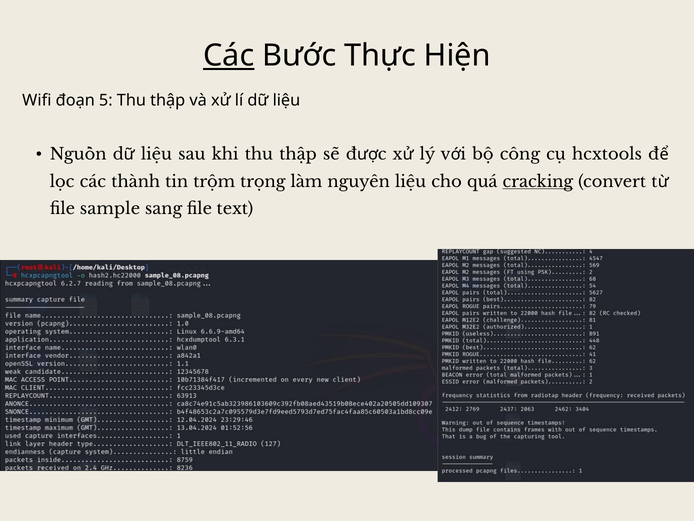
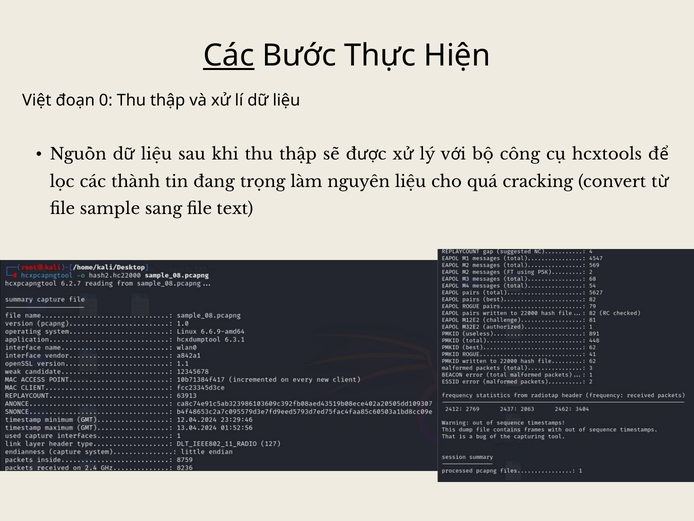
Wifi: Wifi -> Việt
5: 5 -> 0
trộm: trộm -> đang
cracking underline: present -> none
